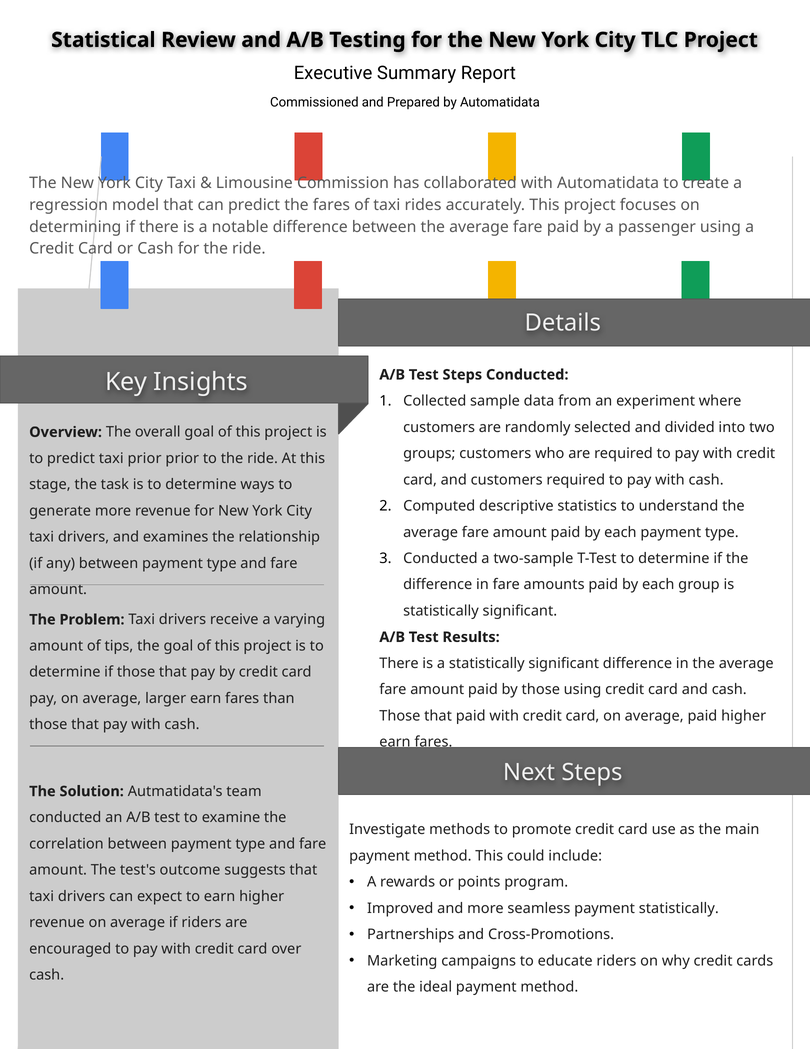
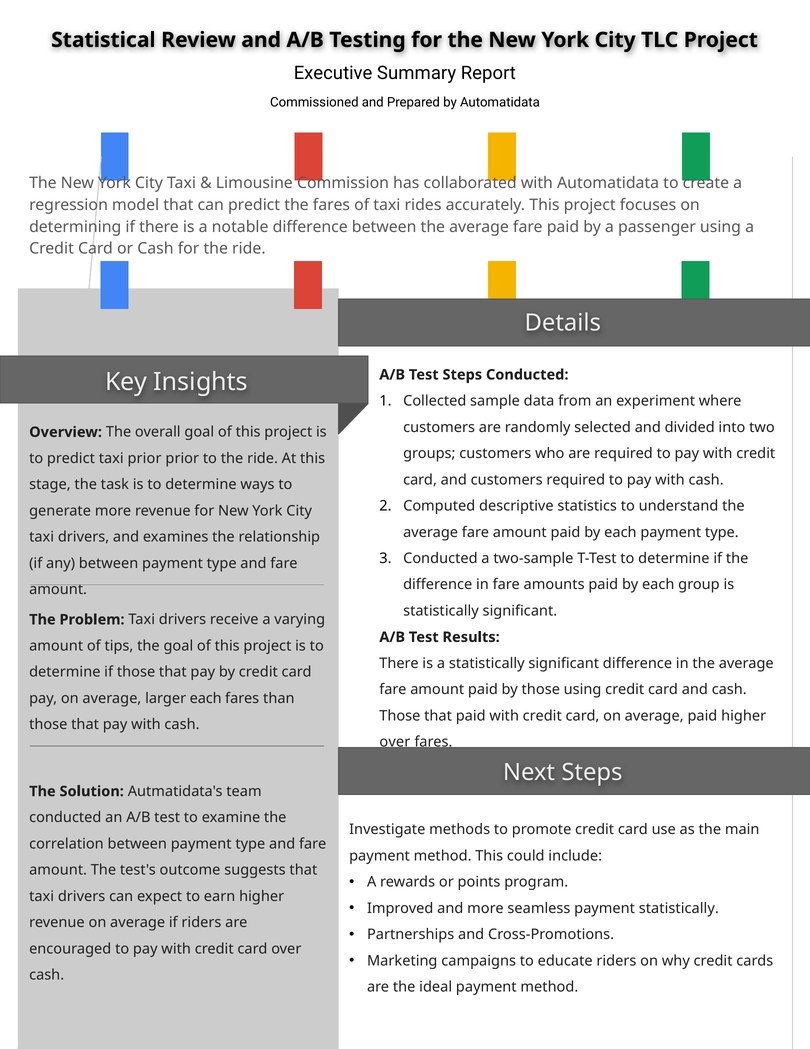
larger earn: earn -> each
earn at (395, 742): earn -> over
